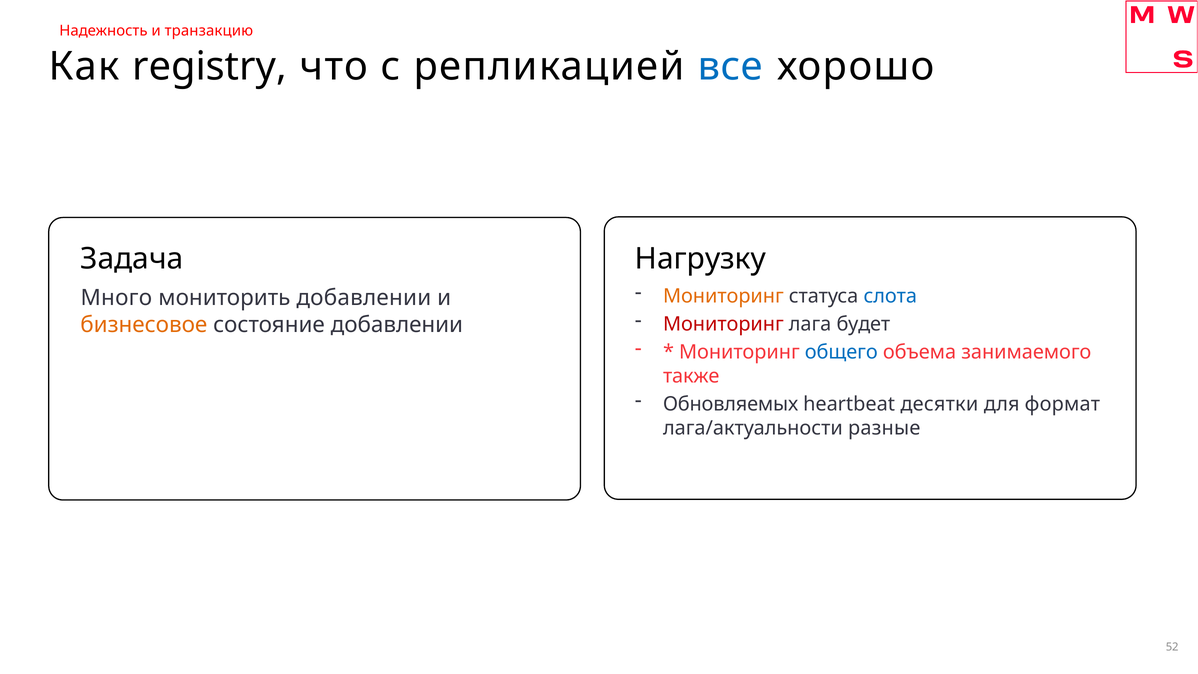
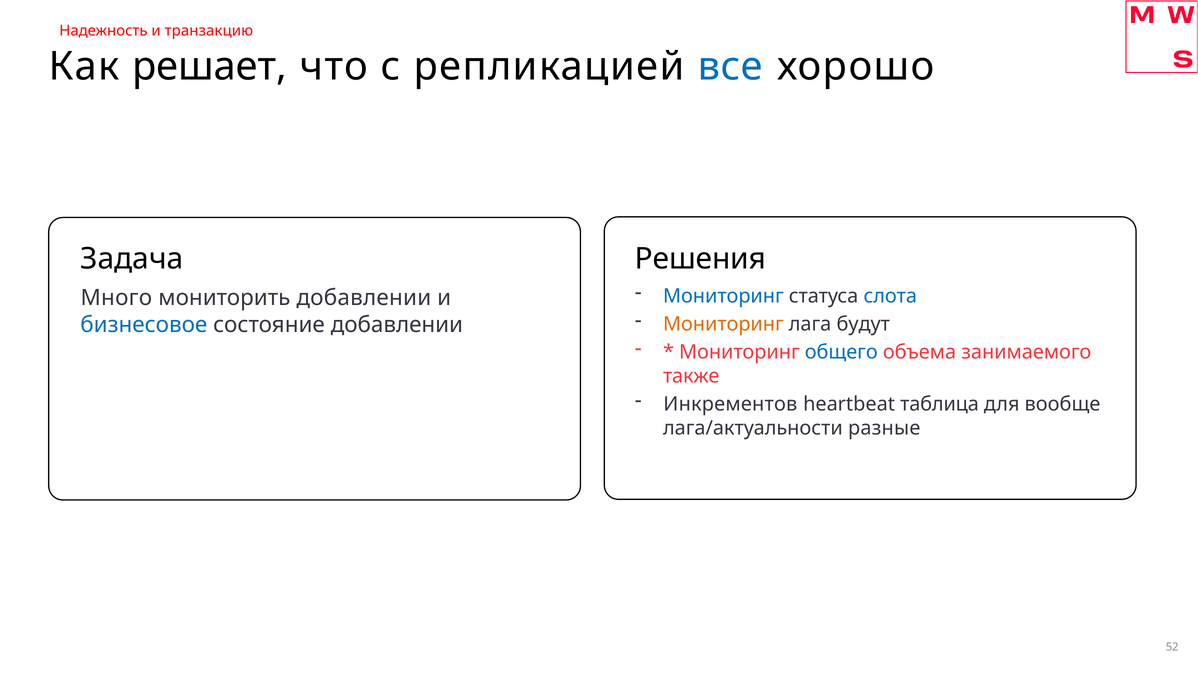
registry: registry -> решает
Нагрузку: Нагрузку -> Решения
Мониторинг at (723, 296) colour: orange -> blue
Мониторинг at (723, 324) colour: red -> orange
будет: будет -> будут
бизнесовое colour: orange -> blue
Обновляемых: Обновляемых -> Инкрементов
десятки: десятки -> таблица
формат: формат -> вообще
